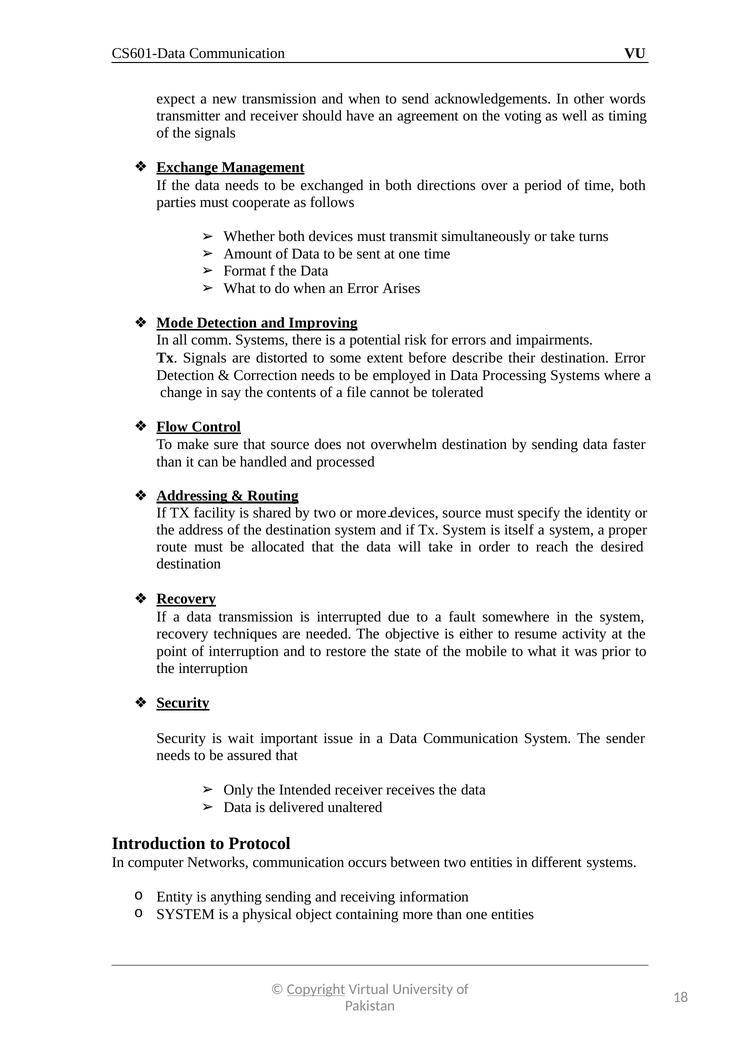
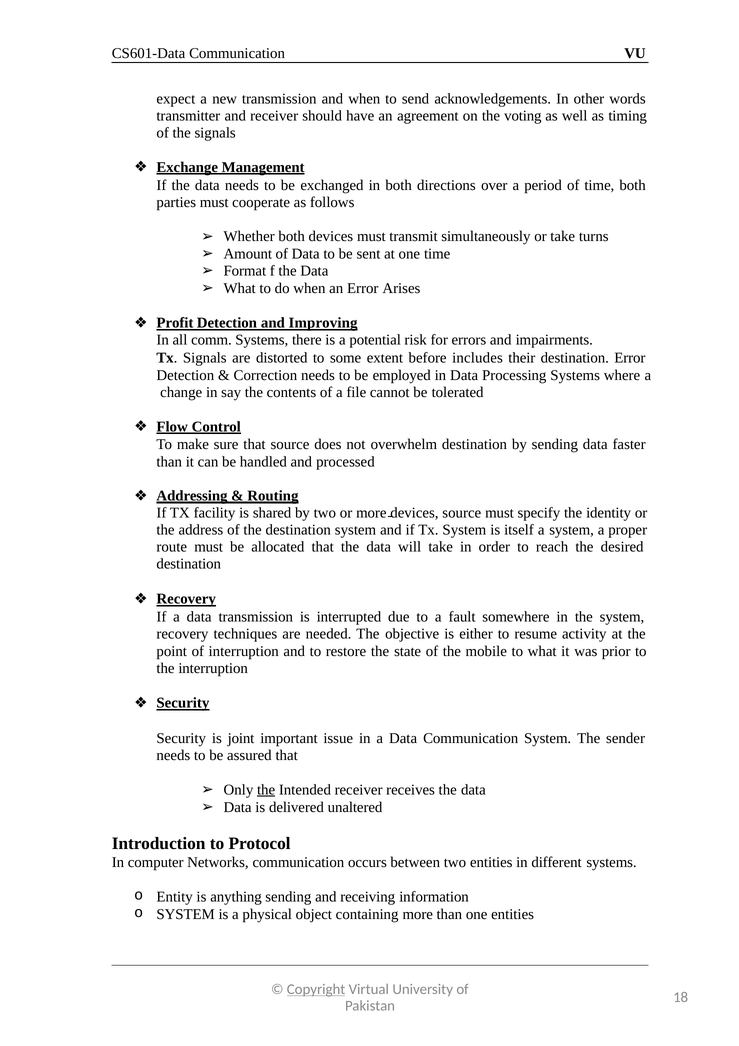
Mode: Mode -> Profit
describe: describe -> includes
wait: wait -> joint
the at (266, 790) underline: none -> present
